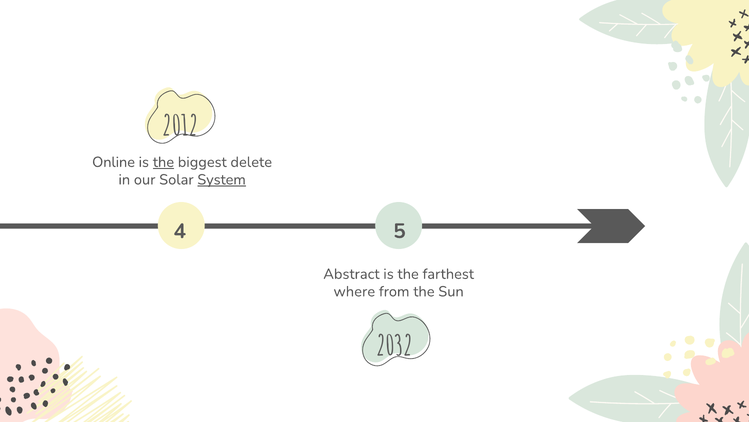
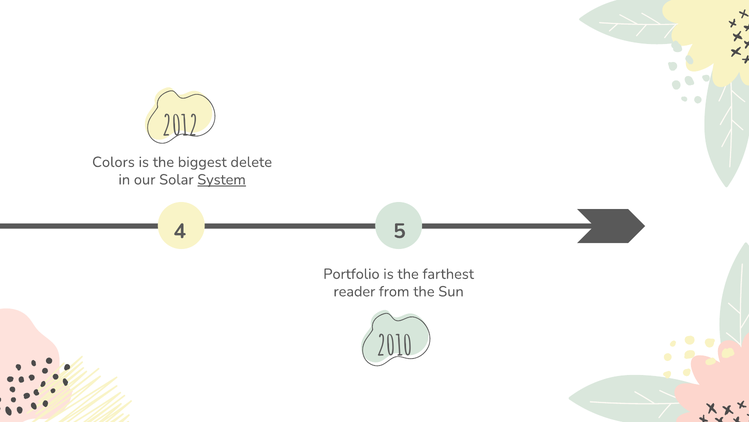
Online: Online -> Colors
the at (163, 162) underline: present -> none
Abstract: Abstract -> Portfolio
where: where -> reader
2032: 2032 -> 2010
